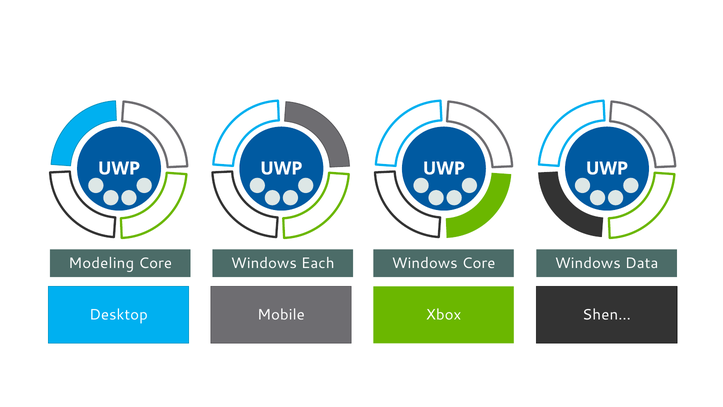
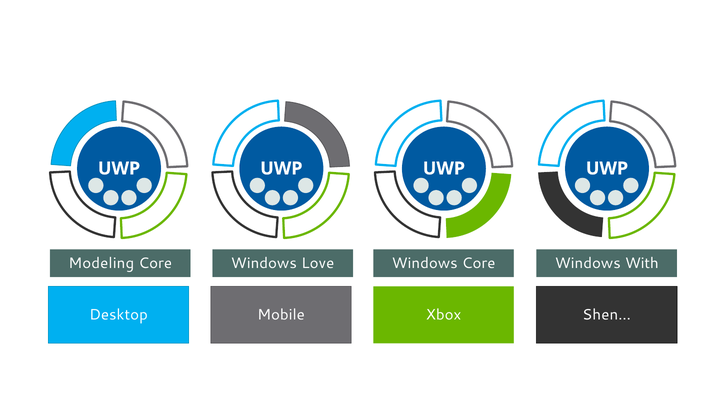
Each: Each -> Love
Data: Data -> With
